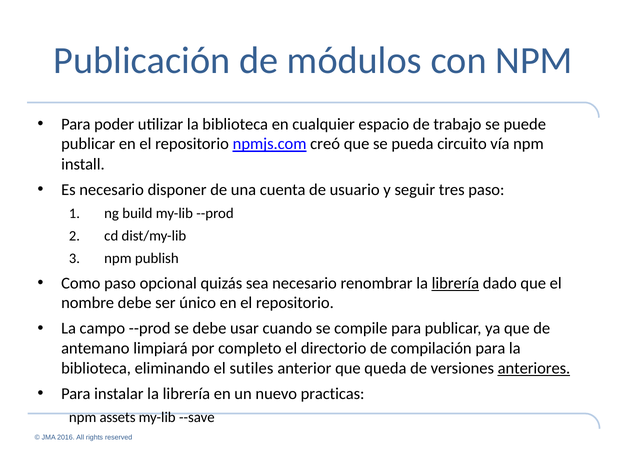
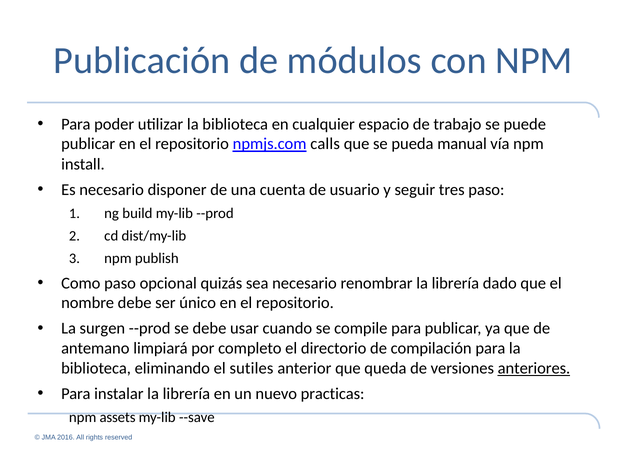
creó: creó -> calls
circuito: circuito -> manual
librería at (455, 283) underline: present -> none
campo: campo -> surgen
